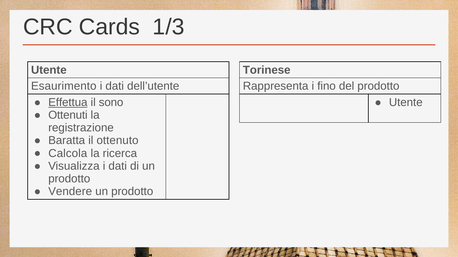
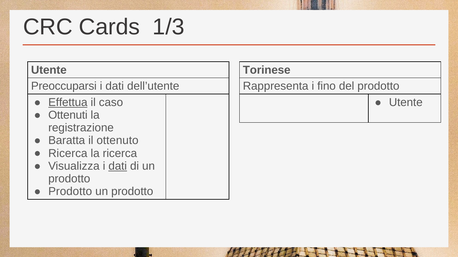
Esaurimento: Esaurimento -> Preoccuparsi
sono: sono -> caso
Calcola at (68, 154): Calcola -> Ricerca
dati at (118, 166) underline: none -> present
Vendere at (70, 192): Vendere -> Prodotto
